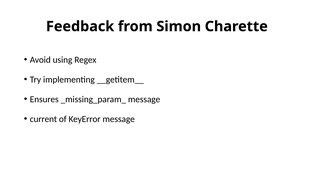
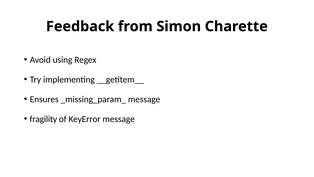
current: current -> fragility
